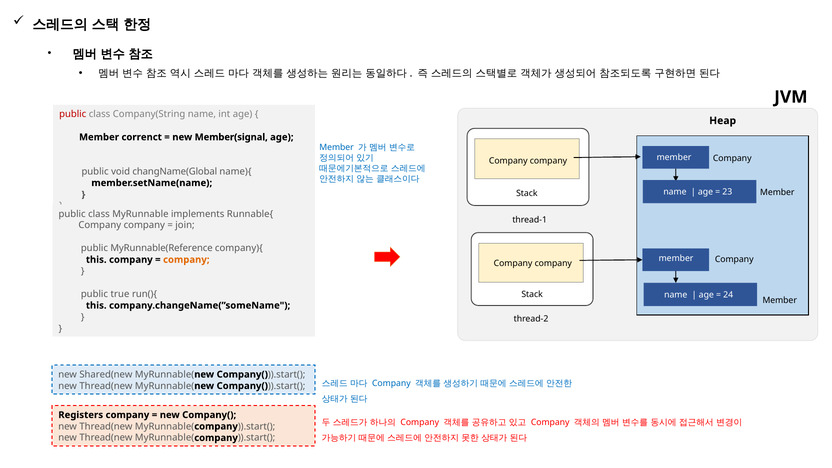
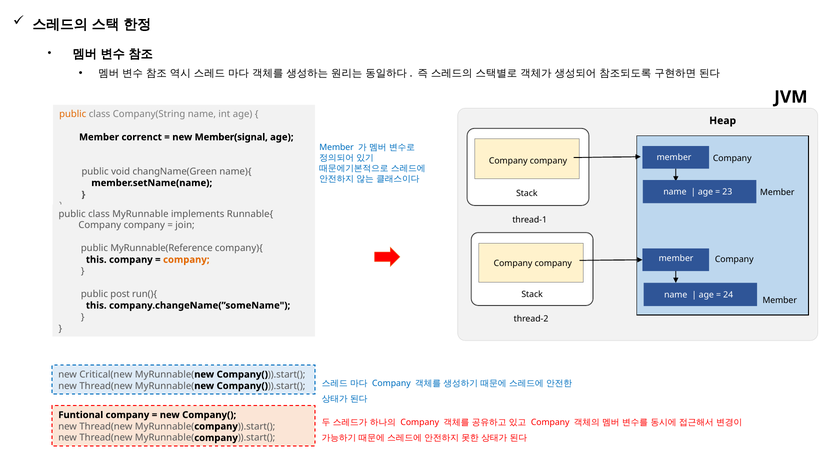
public at (73, 114) colour: red -> orange
changName(Global: changName(Global -> changName(Green
true: true -> post
Shared(new: Shared(new -> Critical(new
Registers: Registers -> Funtional
